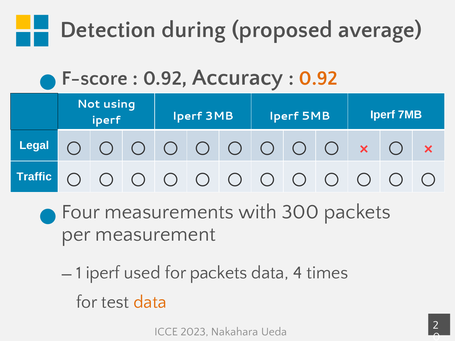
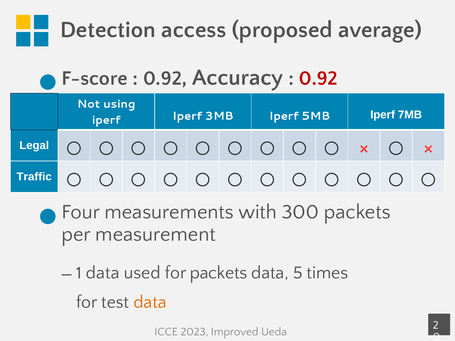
during: during -> access
0.92 at (318, 78) colour: orange -> red
iperf at (103, 273): iperf -> data
4: 4 -> 5
Nakahara: Nakahara -> Improved
